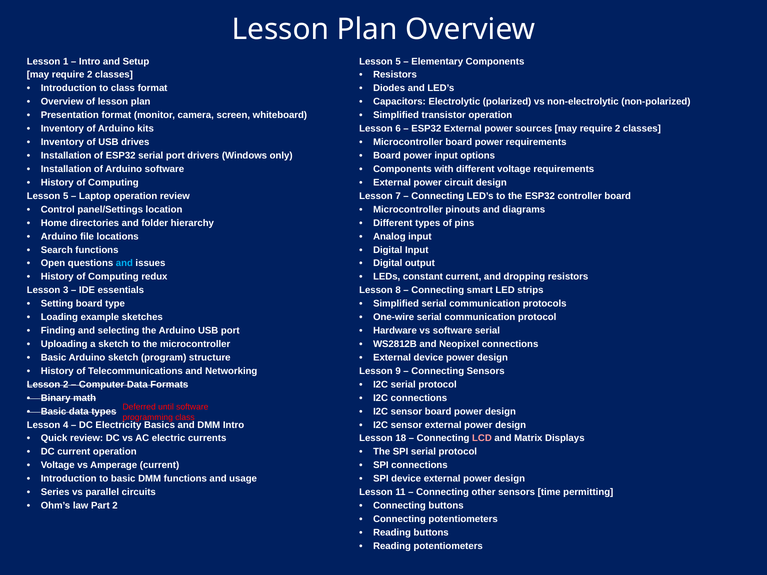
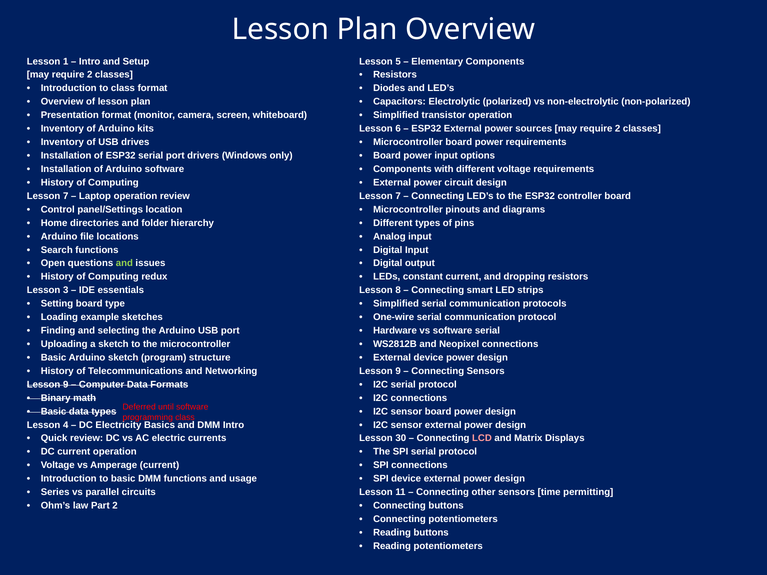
5 at (66, 196): 5 -> 7
and at (124, 263) colour: light blue -> light green
2 at (66, 385): 2 -> 9
18: 18 -> 30
